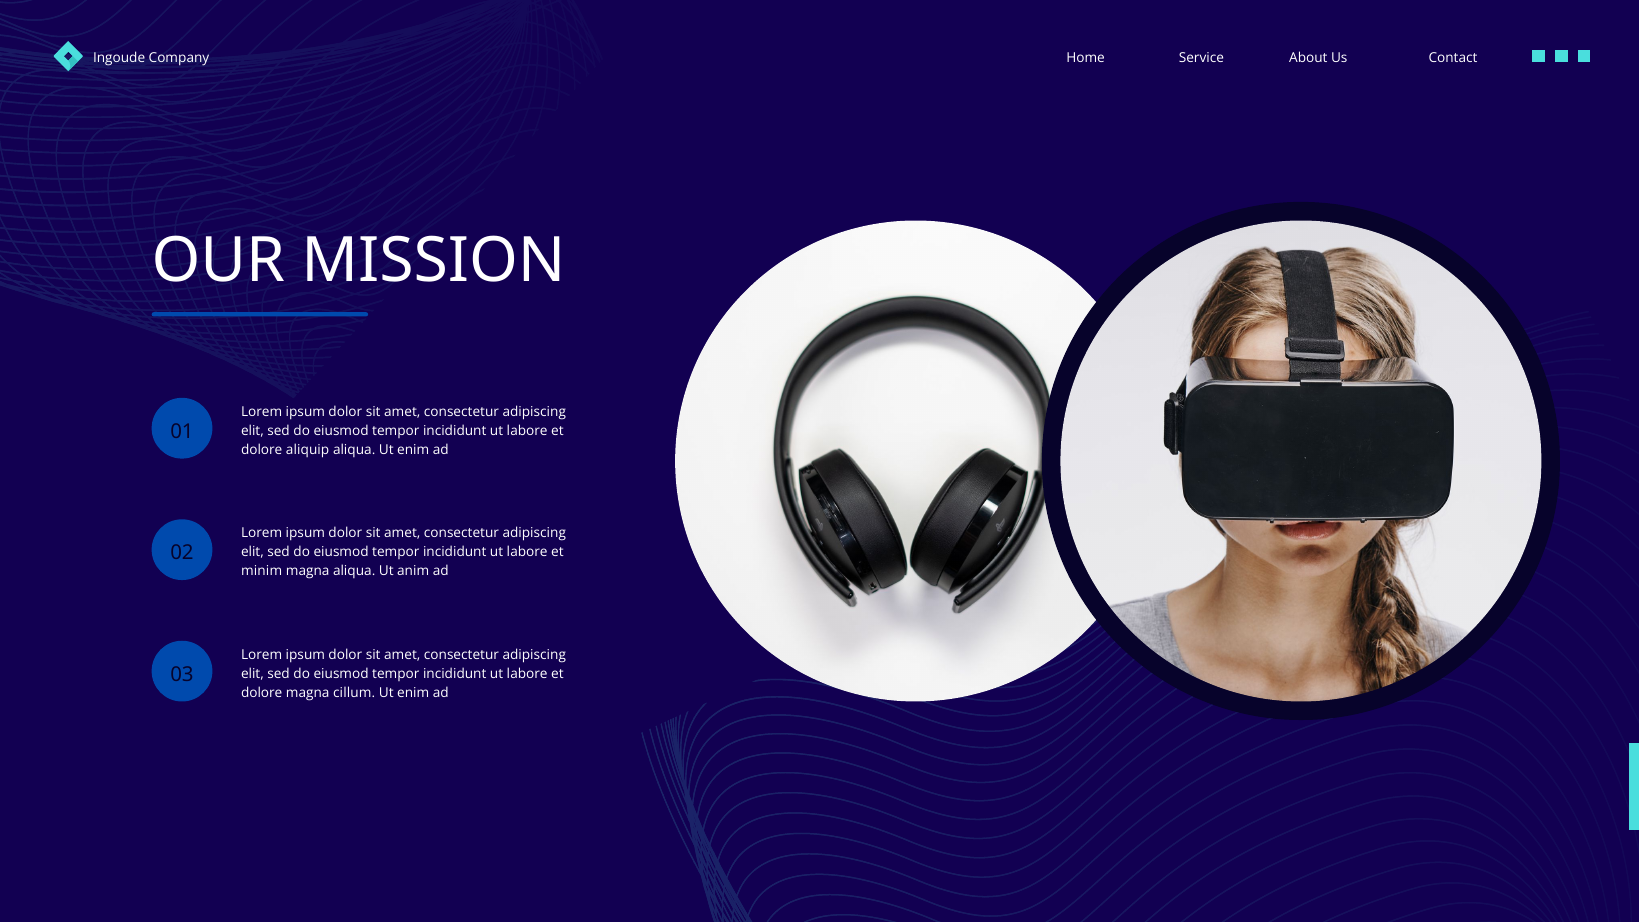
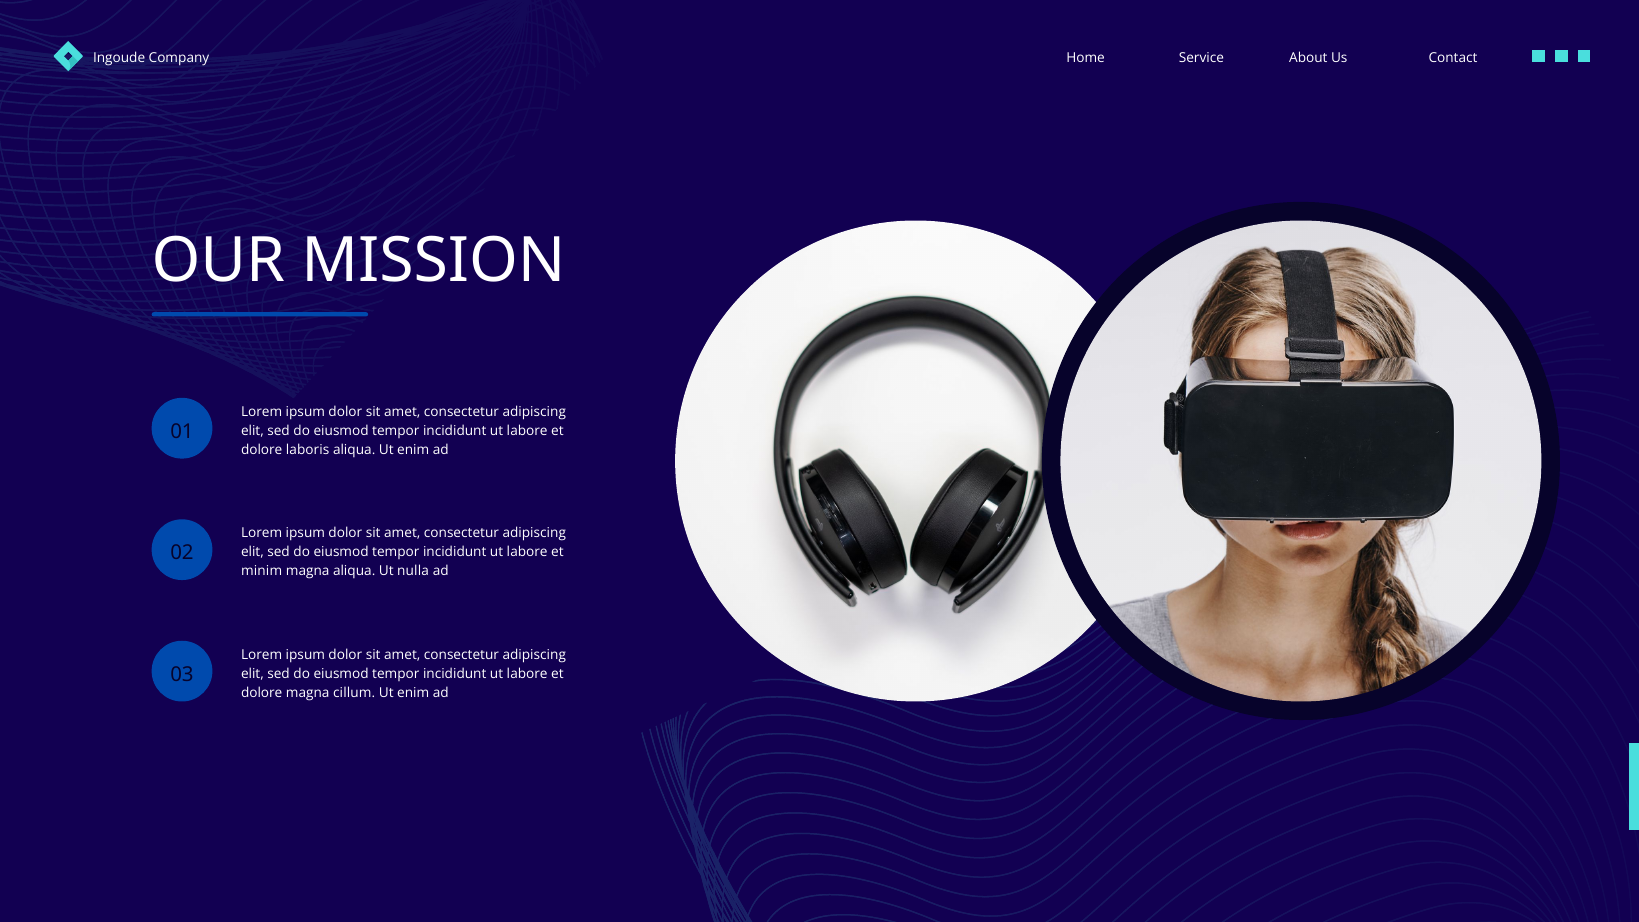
aliquip: aliquip -> laboris
anim: anim -> nulla
